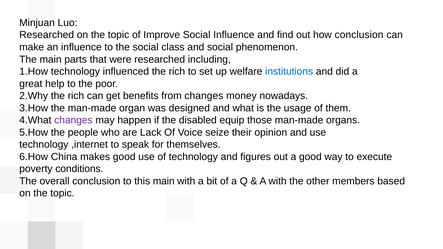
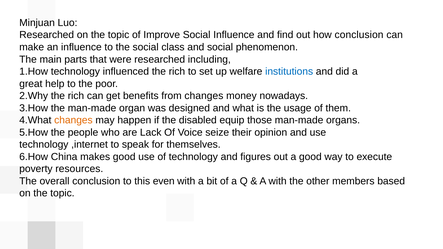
changes at (73, 120) colour: purple -> orange
conditions: conditions -> resources
this main: main -> even
